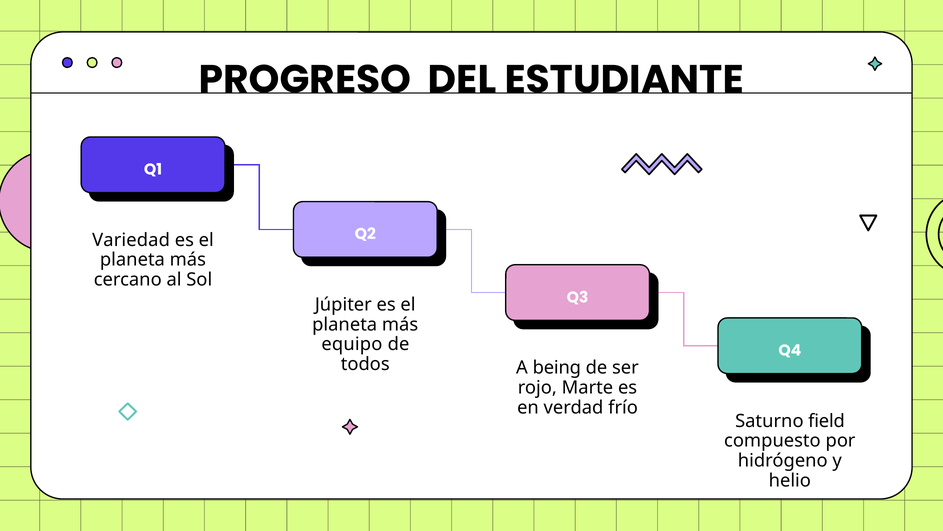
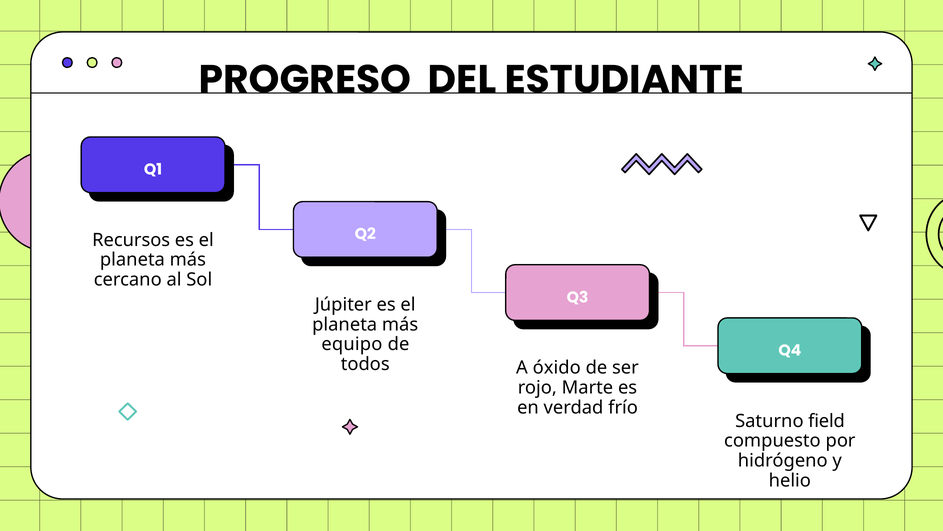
Variedad: Variedad -> Recursos
being: being -> óxido
